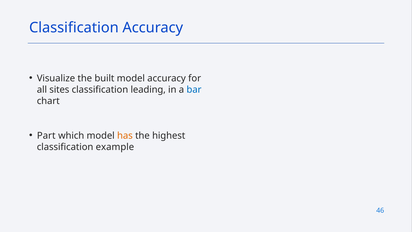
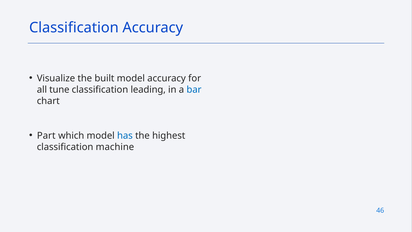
sites: sites -> tune
has colour: orange -> blue
example: example -> machine
